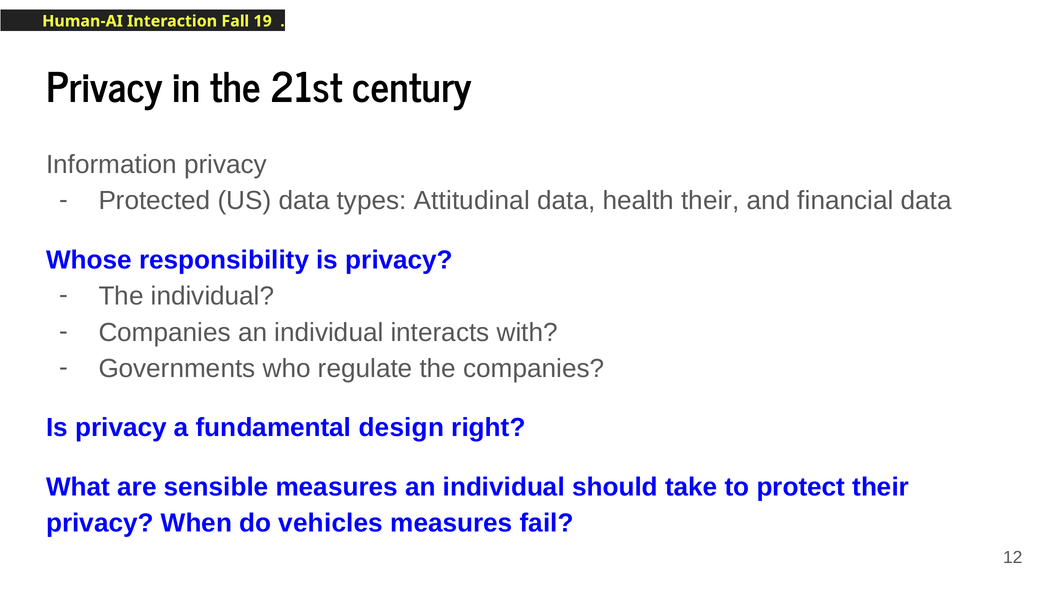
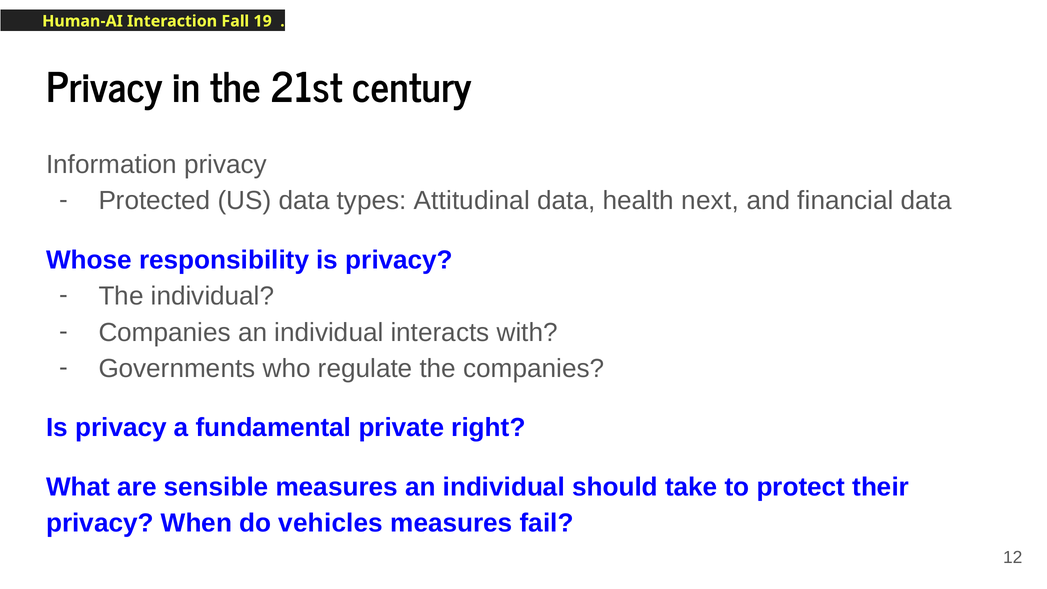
health their: their -> next
design: design -> private
